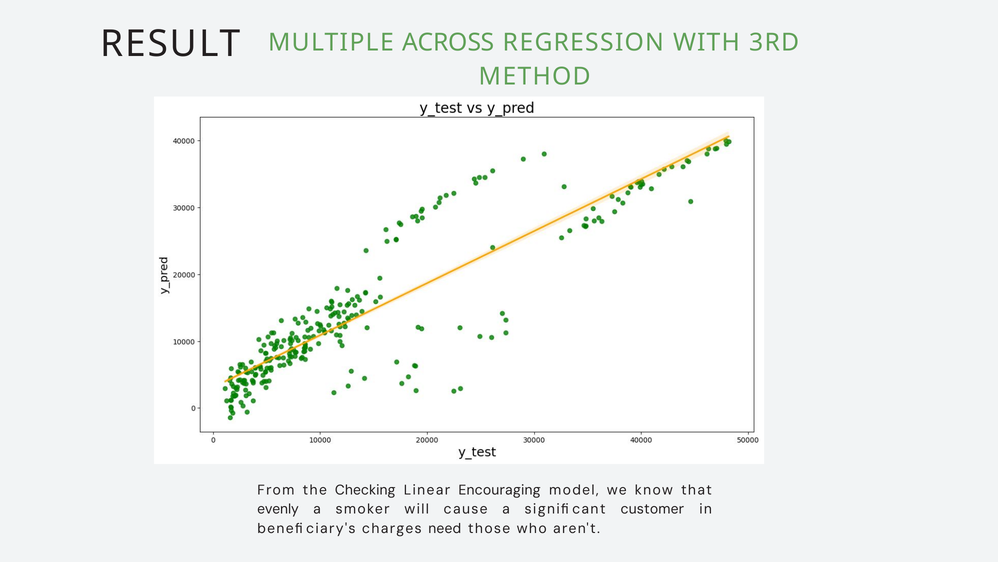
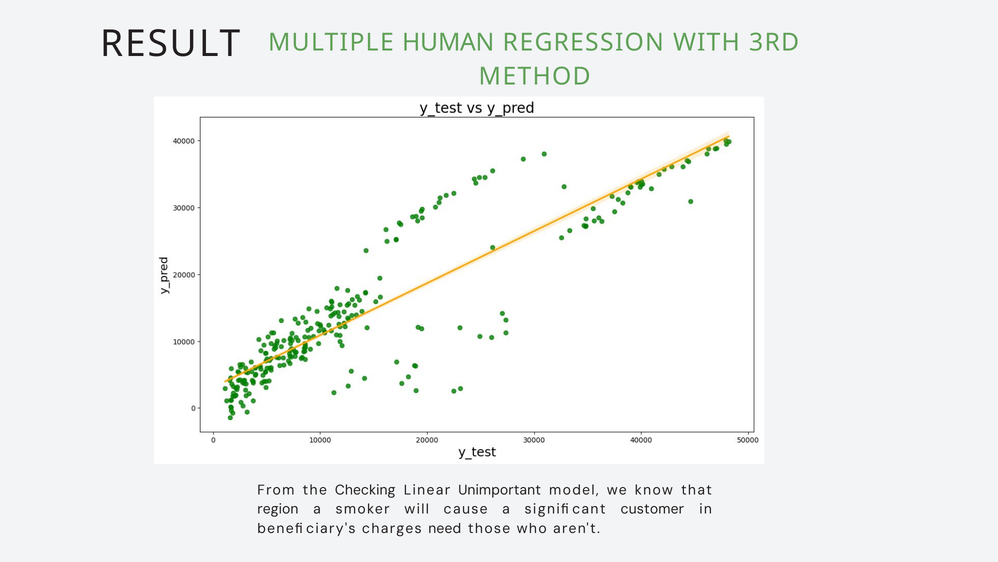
ACROSS: ACROSS -> HUMAN
Encouraging: Encouraging -> Unimportant
evenly: evenly -> region
